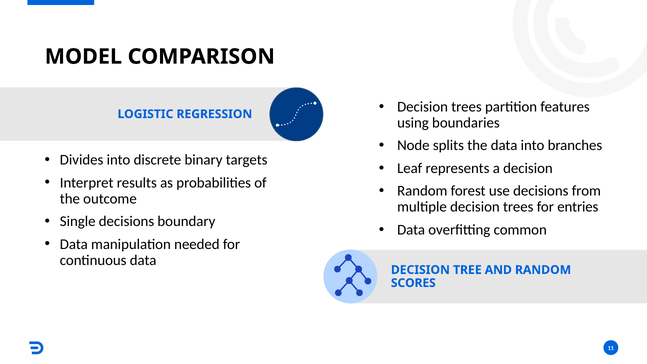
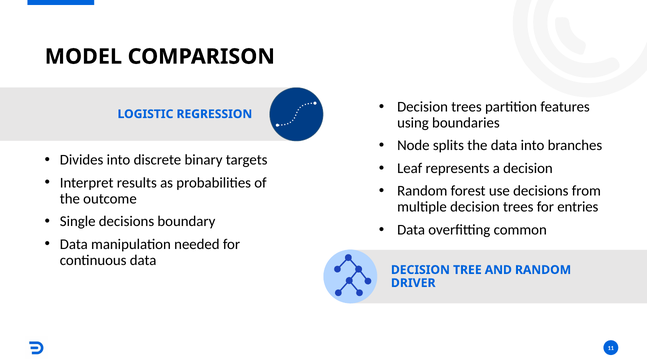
SCORES: SCORES -> DRIVER
